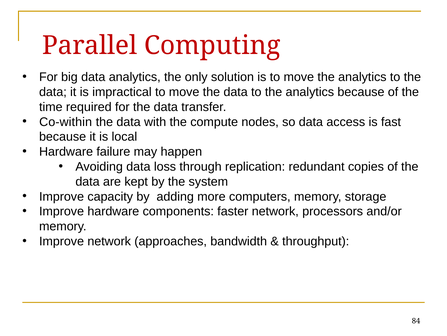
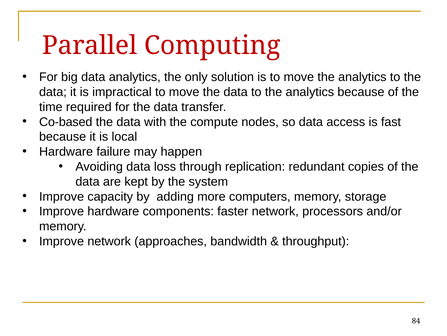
Co-within: Co-within -> Co-based
